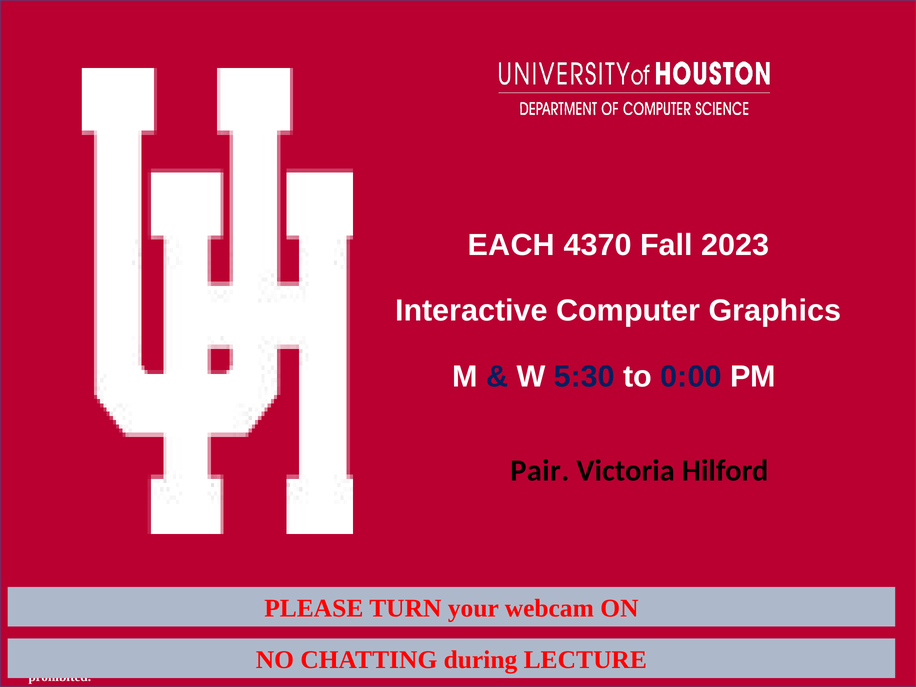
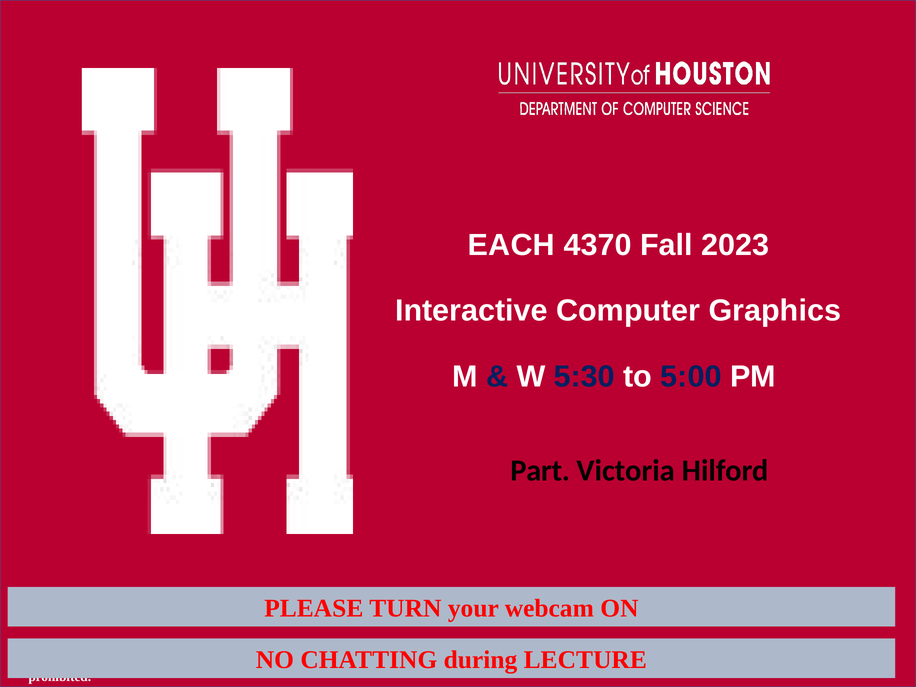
0:00: 0:00 -> 5:00
Pair: Pair -> Part
